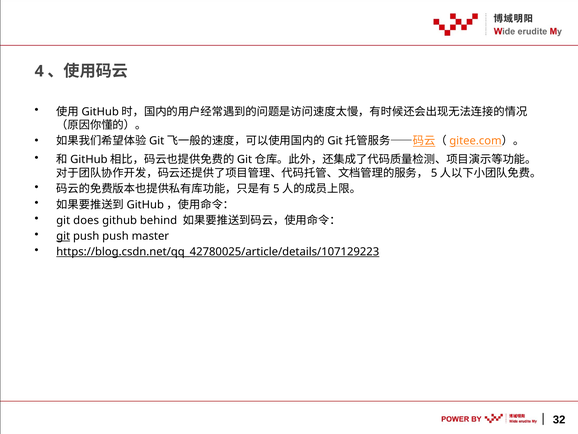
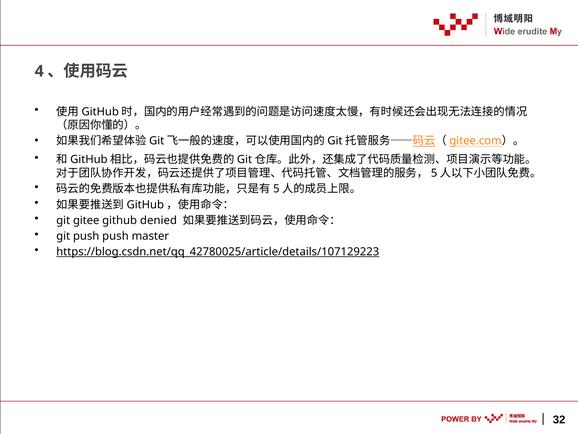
does: does -> gitee
behind: behind -> denied
git at (63, 236) underline: present -> none
